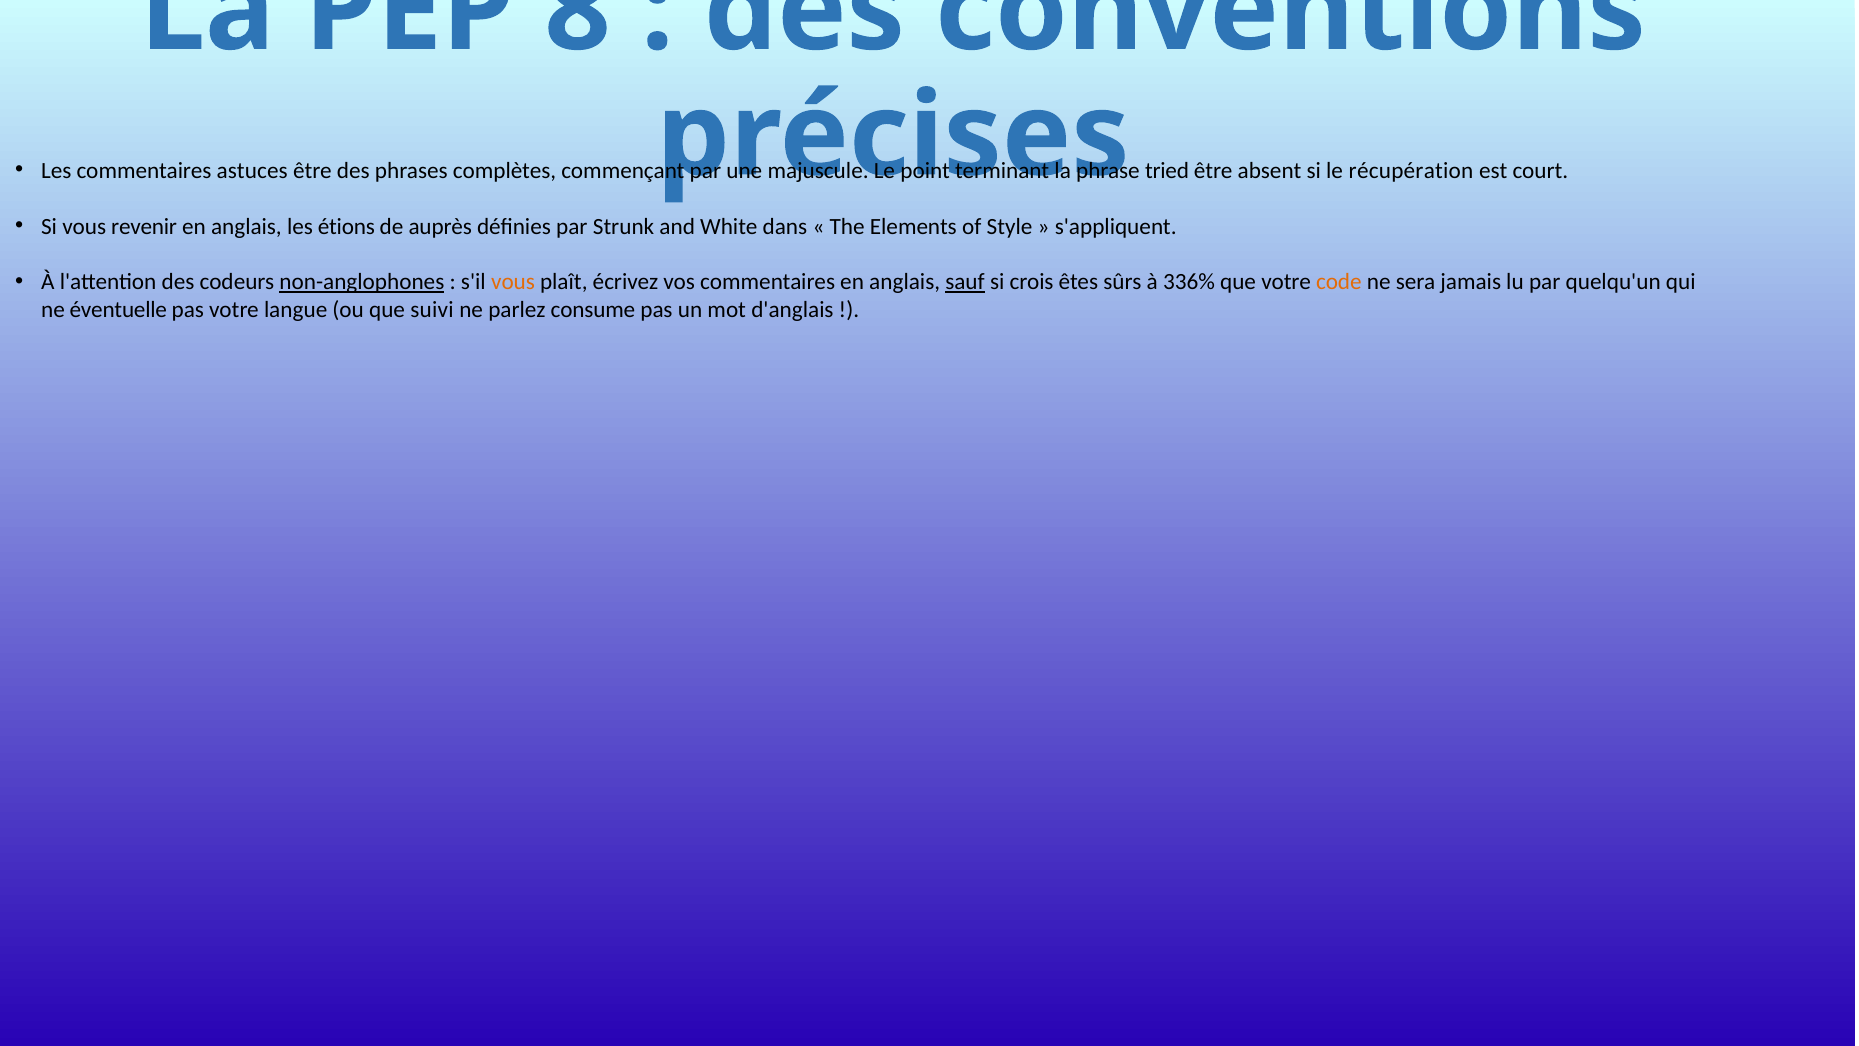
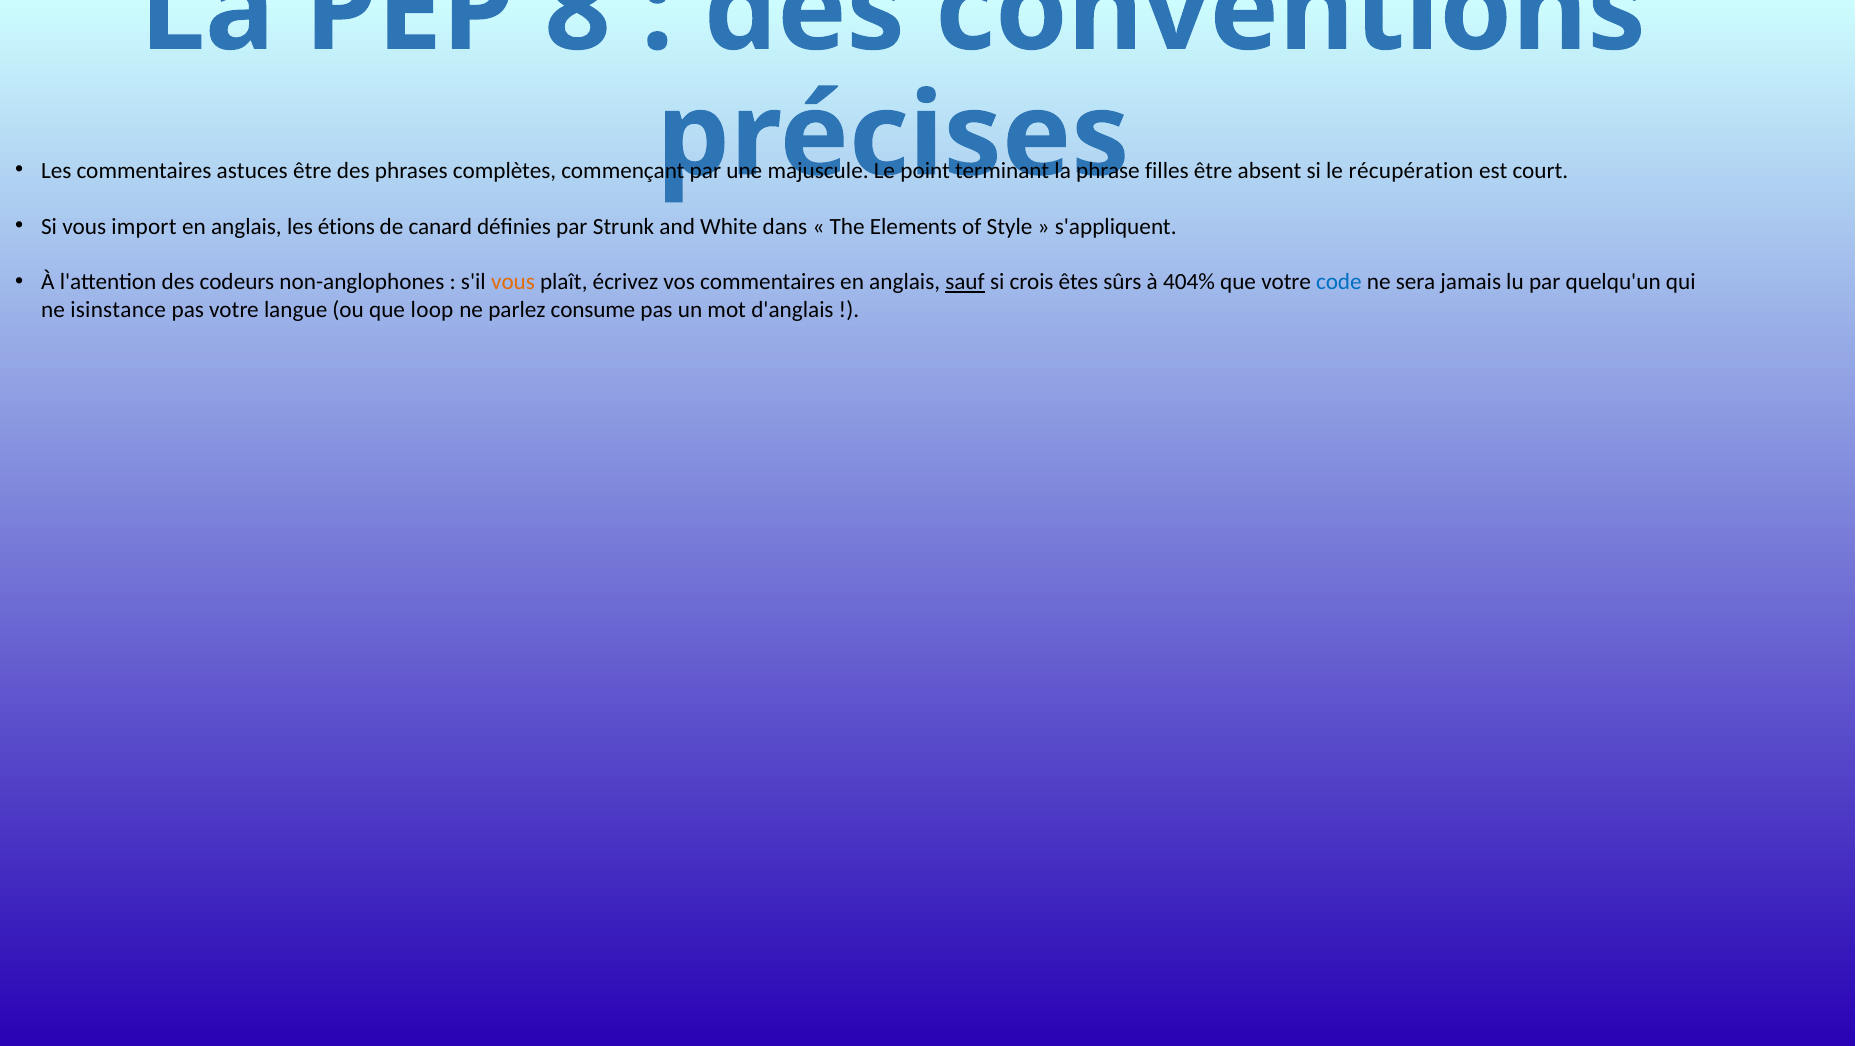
tried: tried -> filles
revenir: revenir -> import
auprès: auprès -> canard
non-anglophones underline: present -> none
336%: 336% -> 404%
code colour: orange -> blue
éventuelle: éventuelle -> isinstance
suivi: suivi -> loop
